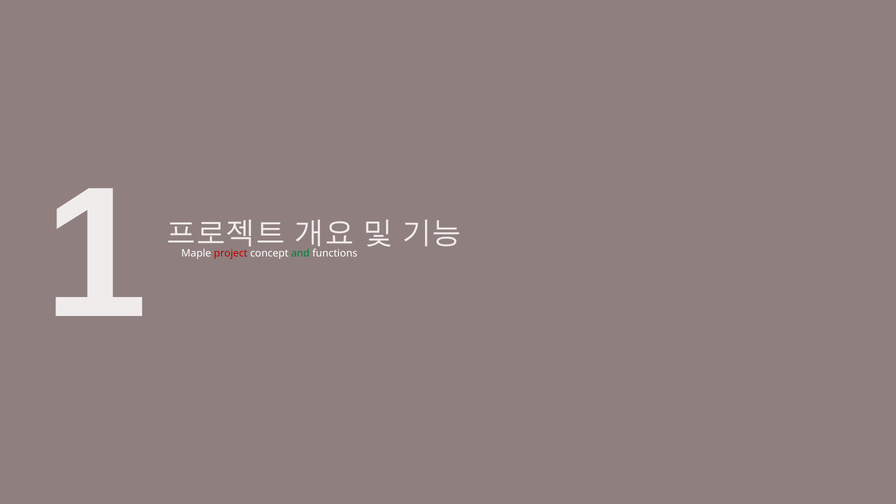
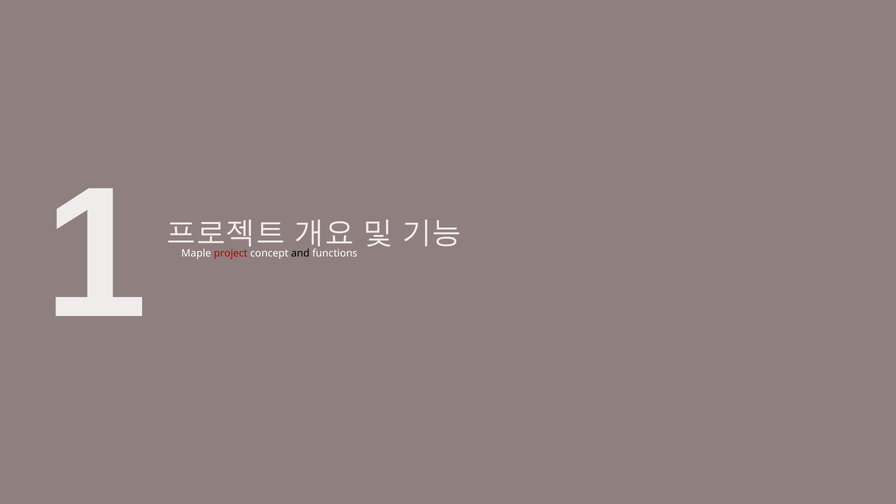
and colour: green -> black
